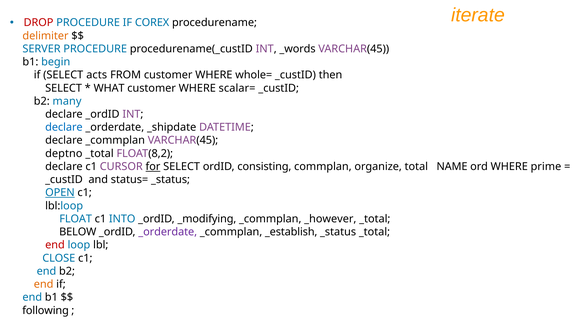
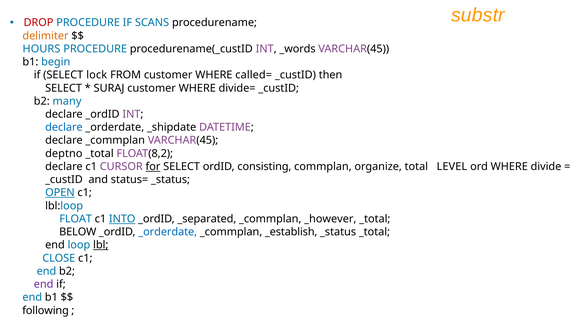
iterate: iterate -> substr
COREX: COREX -> SCANS
SERVER: SERVER -> HOURS
acts: acts -> lock
whole=: whole= -> called=
WHAT: WHAT -> SURAJ
scalar=: scalar= -> divide=
NAME: NAME -> LEVEL
prime: prime -> divide
INTO underline: none -> present
_modifying: _modifying -> _separated
_orderdate at (168, 232) colour: purple -> blue
end at (55, 245) colour: red -> black
lbl underline: none -> present
end at (44, 285) colour: orange -> purple
